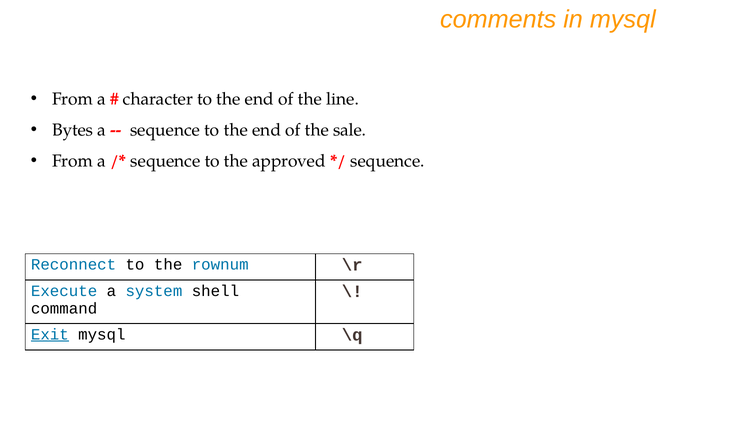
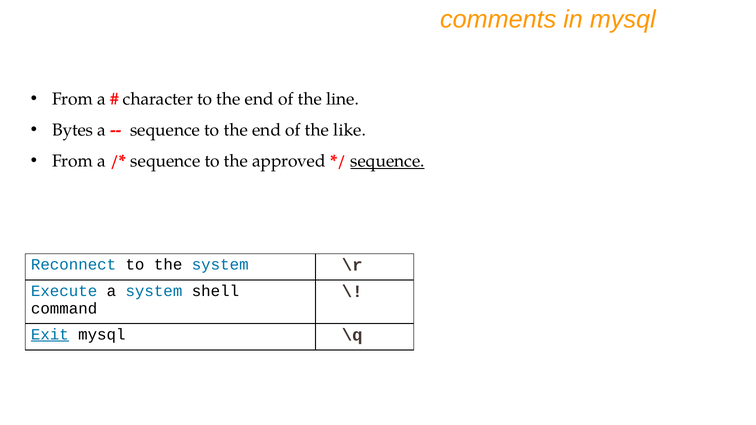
sale: sale -> like
sequence at (387, 161) underline: none -> present
the rownum: rownum -> system
